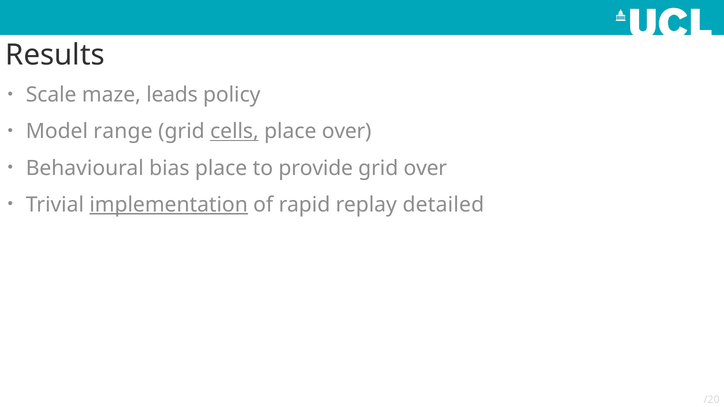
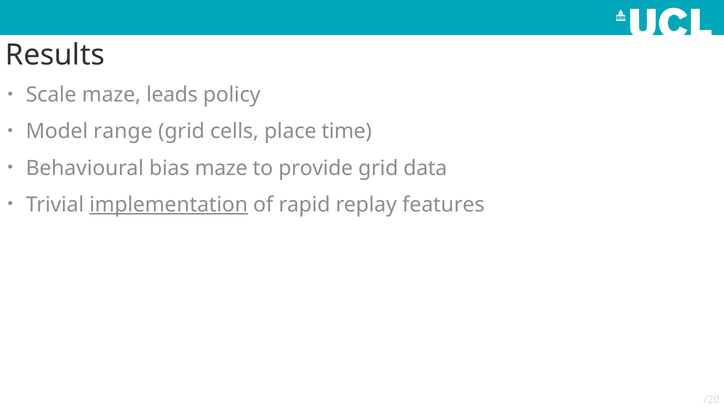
cells underline: present -> none
place over: over -> time
bias place: place -> maze
grid over: over -> data
detailed: detailed -> features
